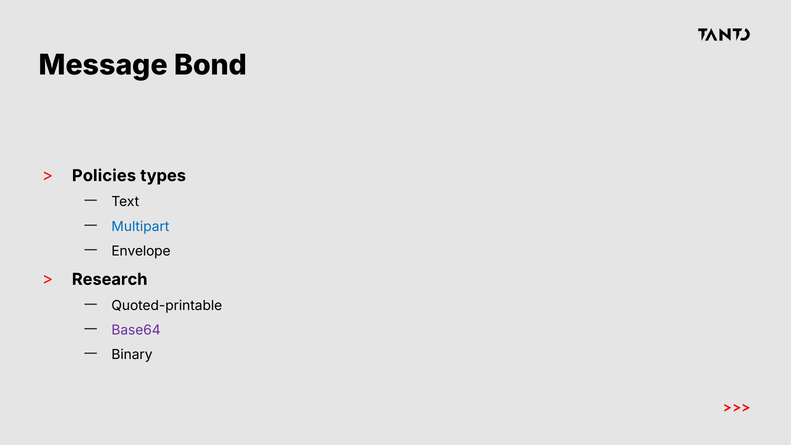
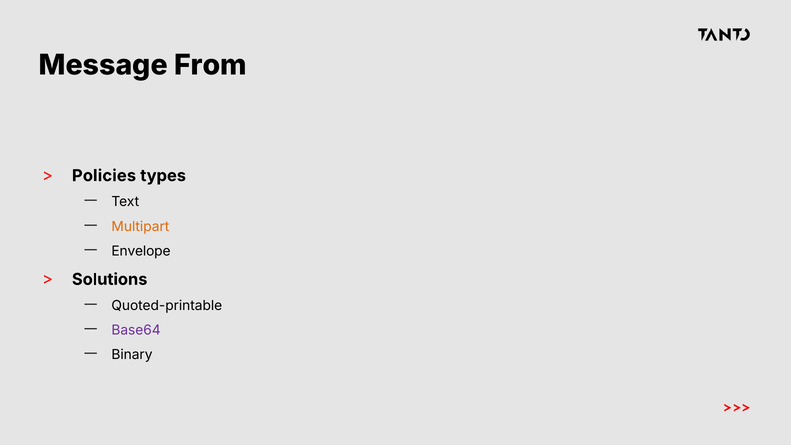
Bond: Bond -> From
Multipart colour: blue -> orange
Research: Research -> Solutions
